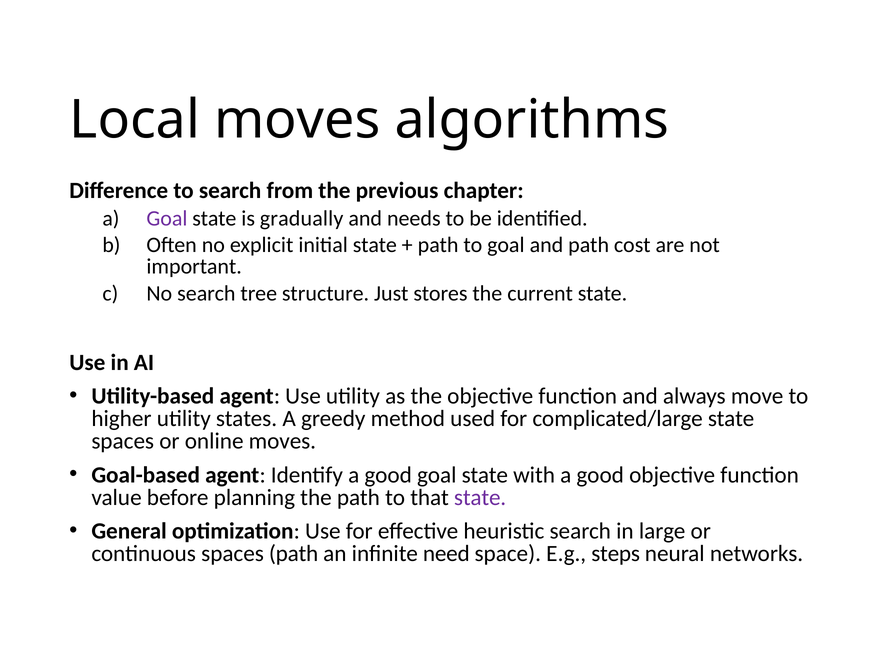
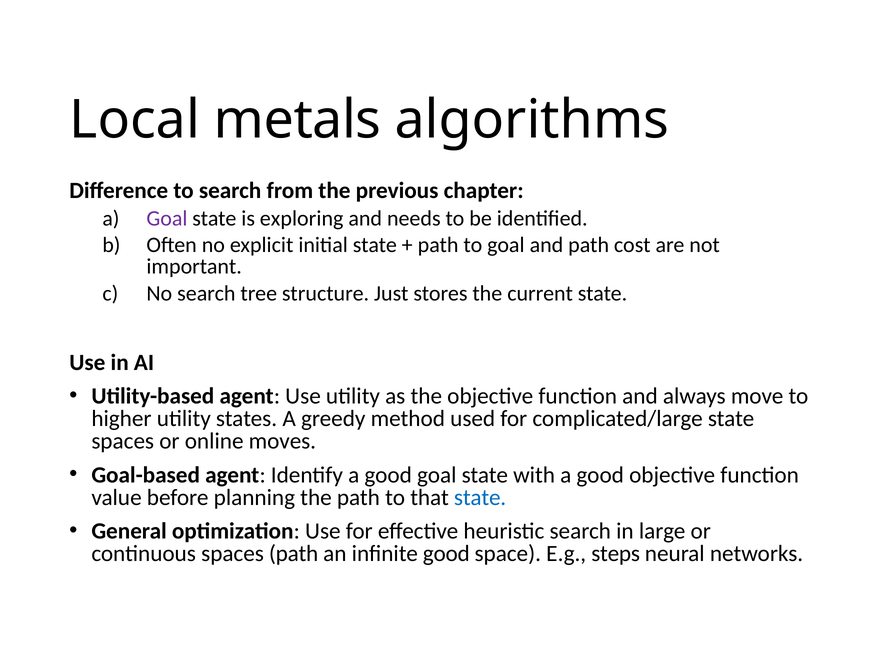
Local moves: moves -> metals
gradually: gradually -> exploring
state at (480, 497) colour: purple -> blue
infinite need: need -> good
